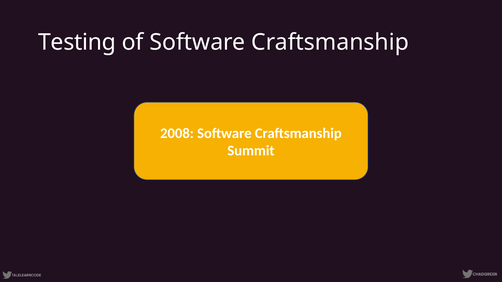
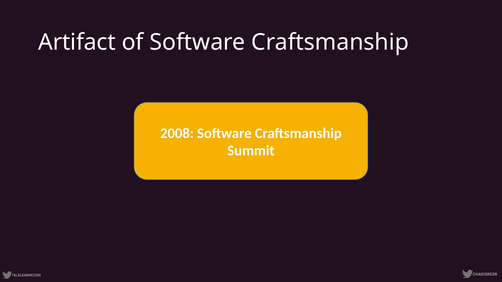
Testing: Testing -> Artifact
